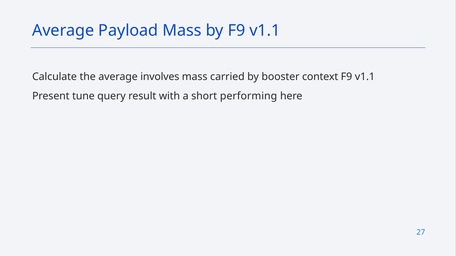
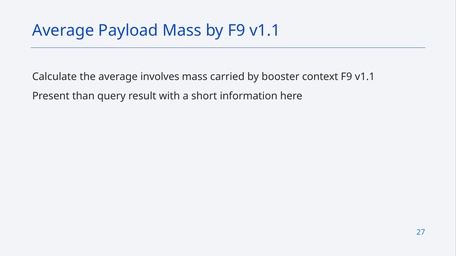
tune: tune -> than
performing: performing -> information
